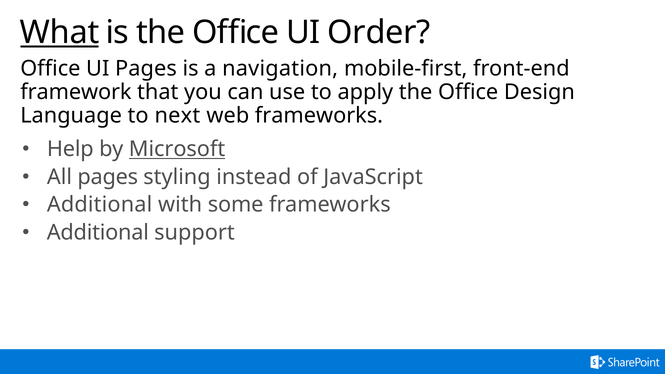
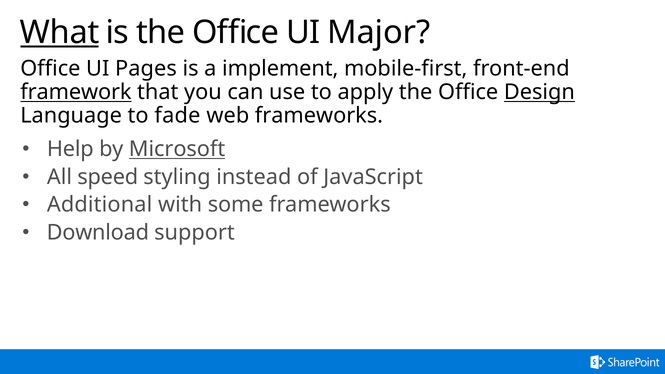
Order: Order -> Major
navigation: navigation -> implement
framework underline: none -> present
Design underline: none -> present
next: next -> fade
All pages: pages -> speed
Additional at (98, 233): Additional -> Download
